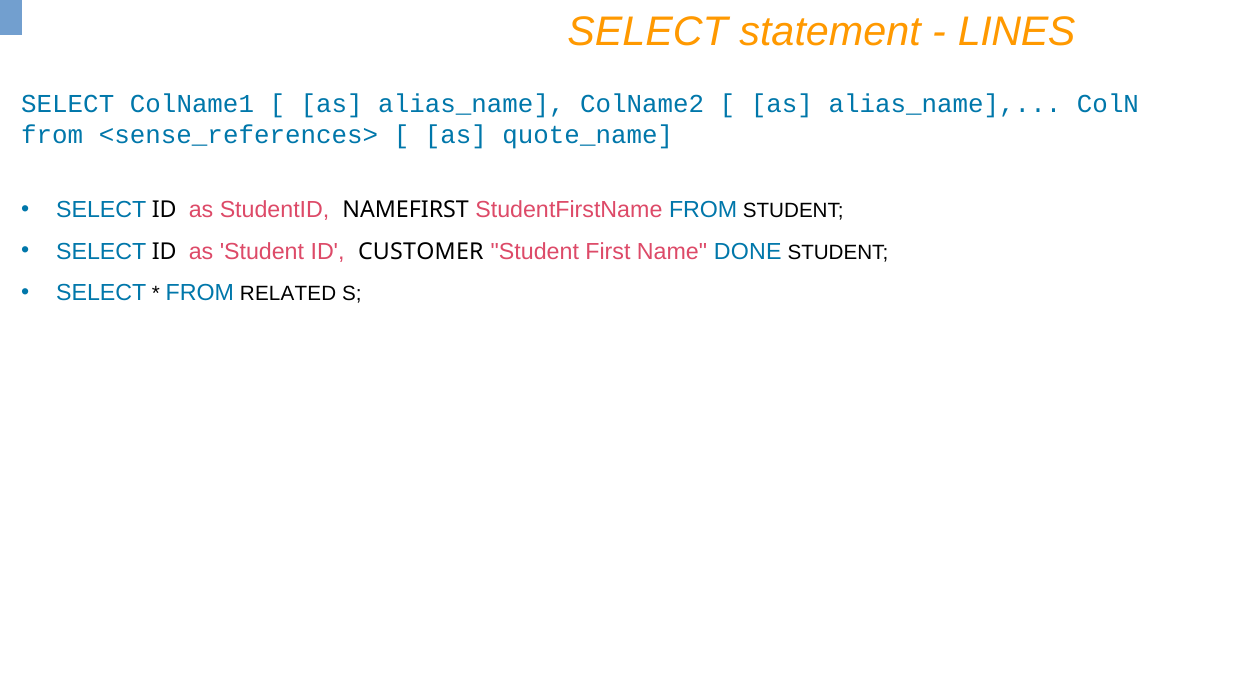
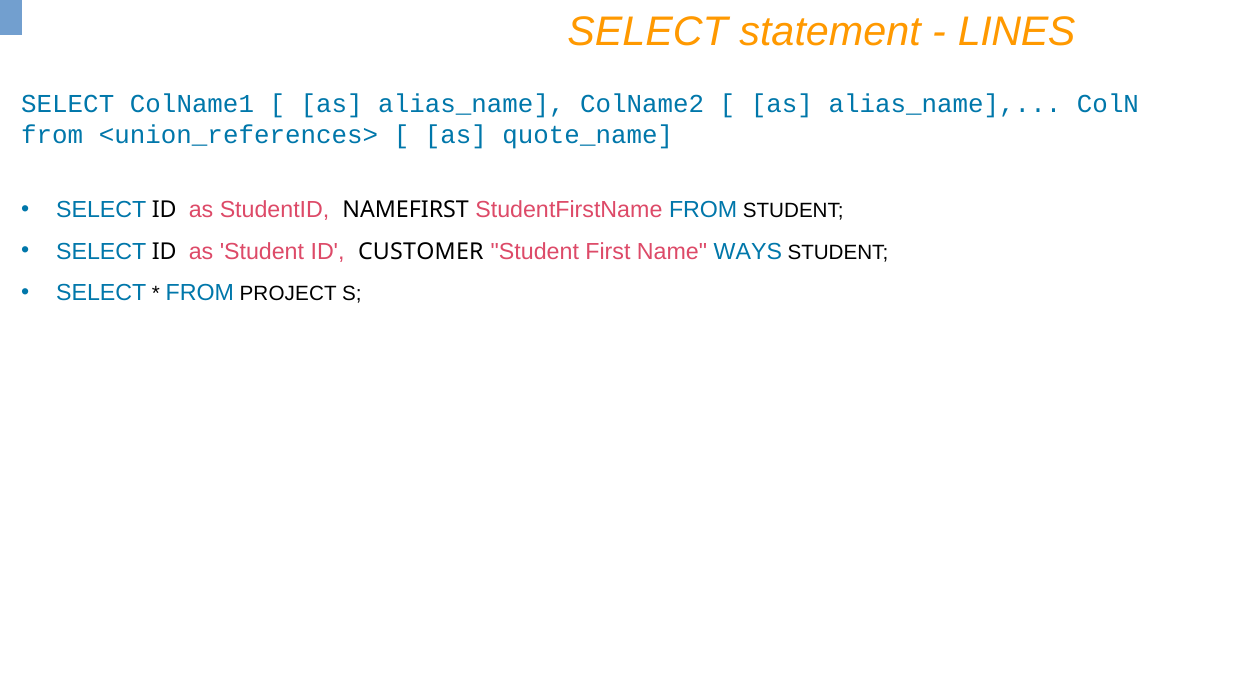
<sense_references>: <sense_references> -> <union_references>
DONE: DONE -> WAYS
RELATED: RELATED -> PROJECT
